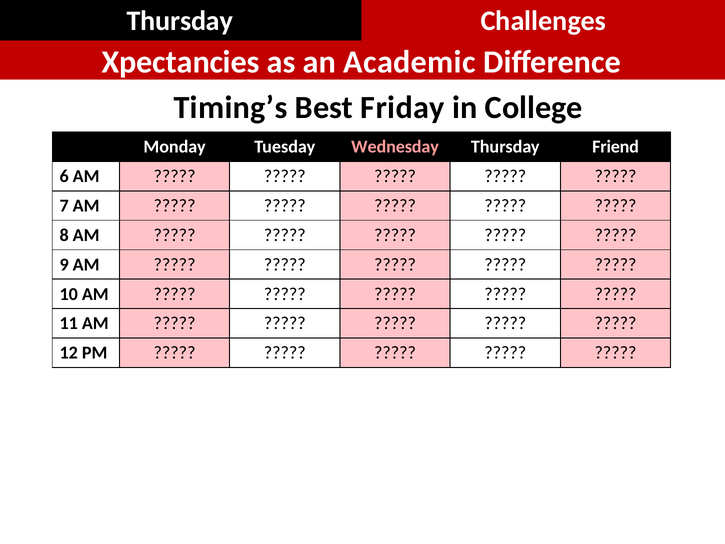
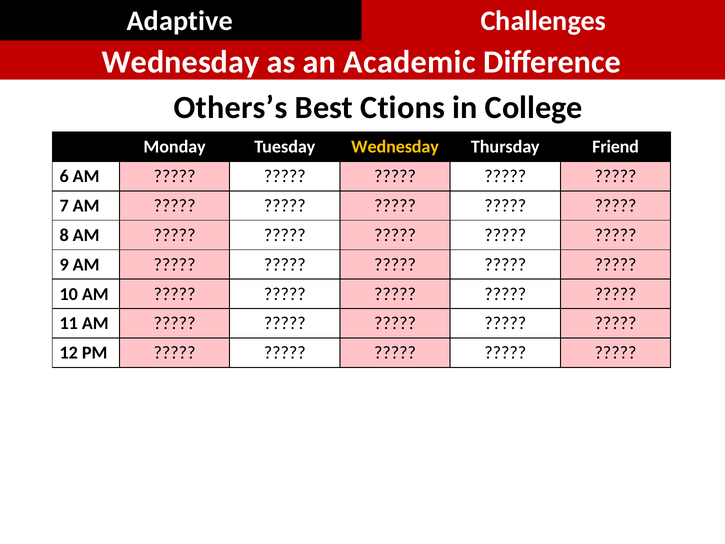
Thursday at (180, 21): Thursday -> Adaptive
Xpectancies at (181, 62): Xpectancies -> Wednesday
Timing’s: Timing’s -> Others’s
Friday: Friday -> Ctions
Wednesday at (395, 147) colour: pink -> yellow
